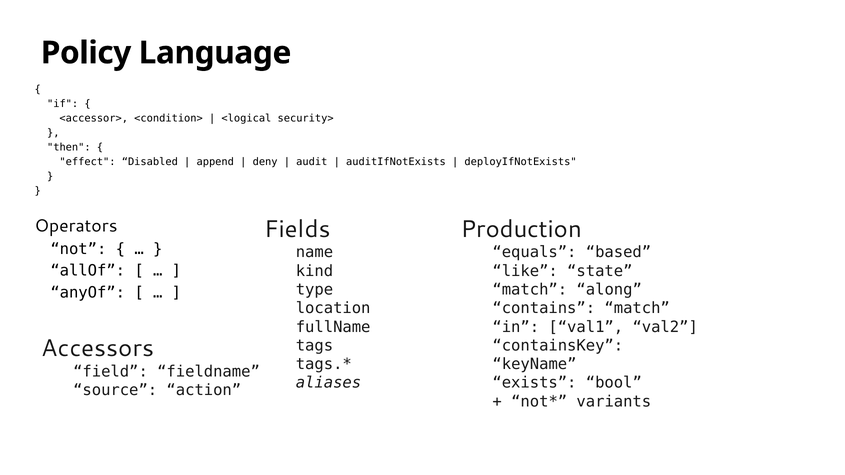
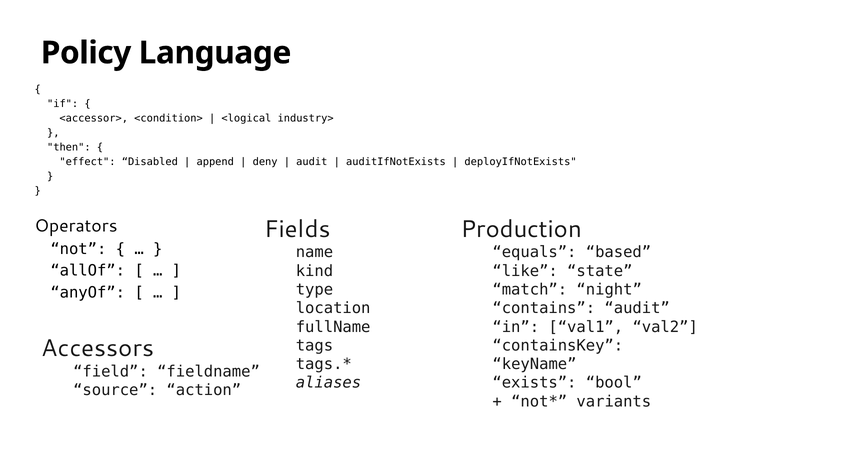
security>: security> -> industry>
along: along -> night
contains match: match -> audit
